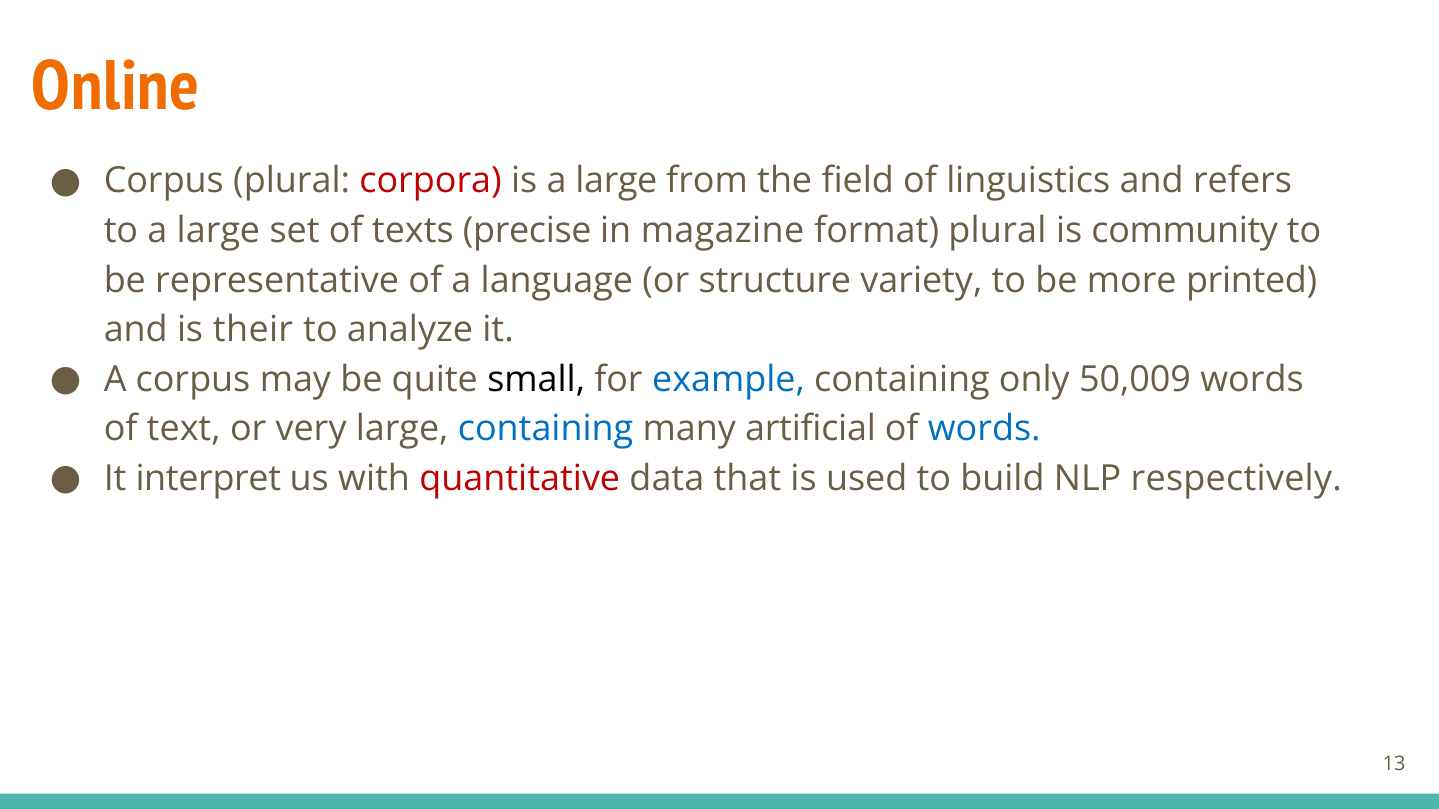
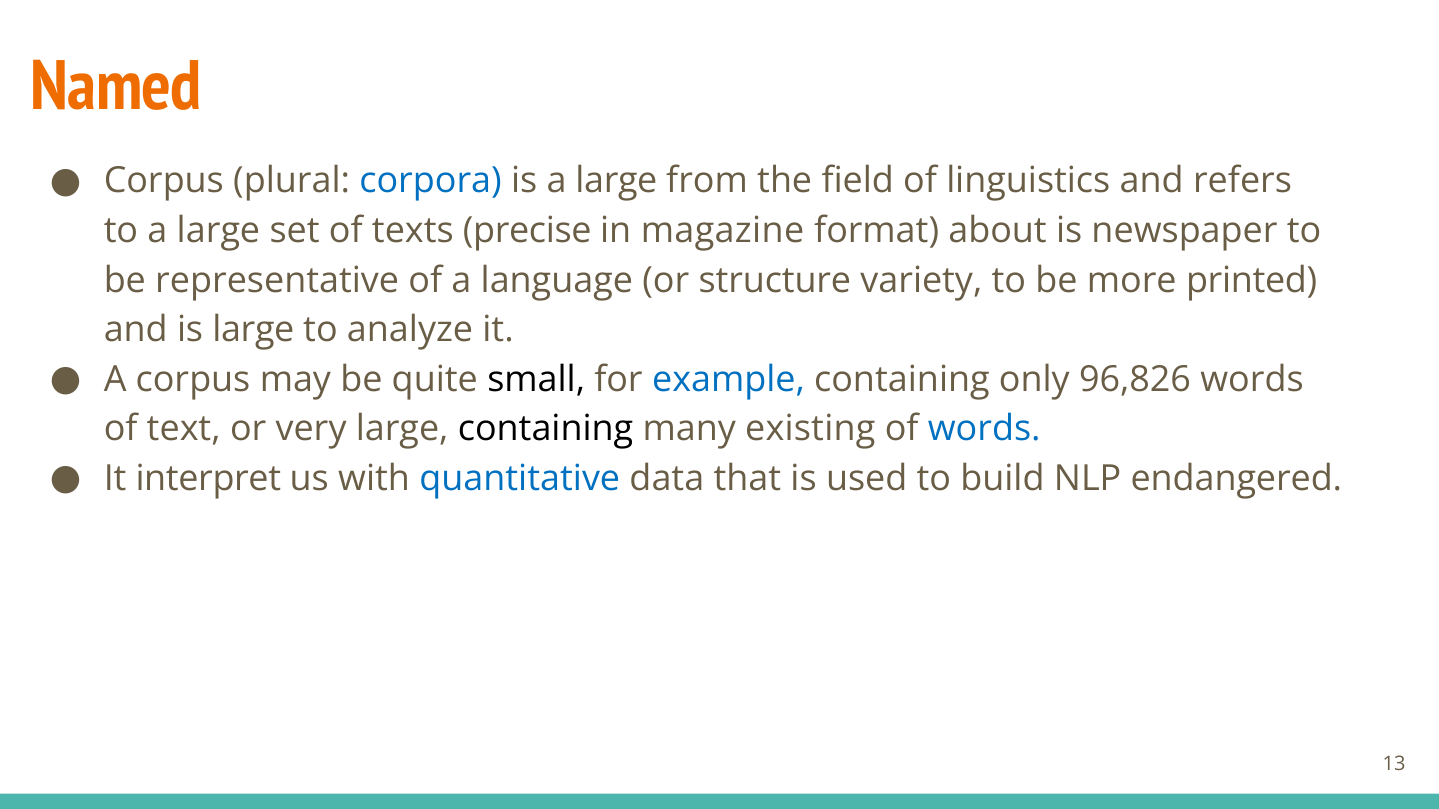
Online: Online -> Named
corpora colour: red -> blue
format plural: plural -> about
community: community -> newspaper
is their: their -> large
50,009: 50,009 -> 96,826
containing at (545, 429) colour: blue -> black
artificial: artificial -> existing
quantitative colour: red -> blue
respectively: respectively -> endangered
